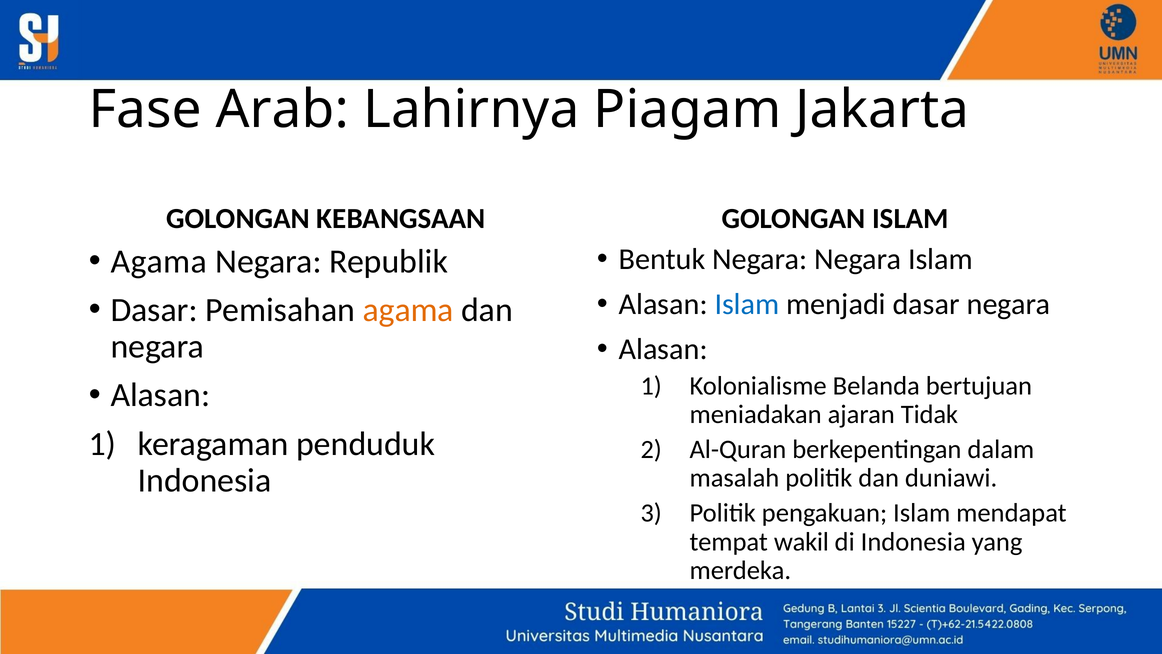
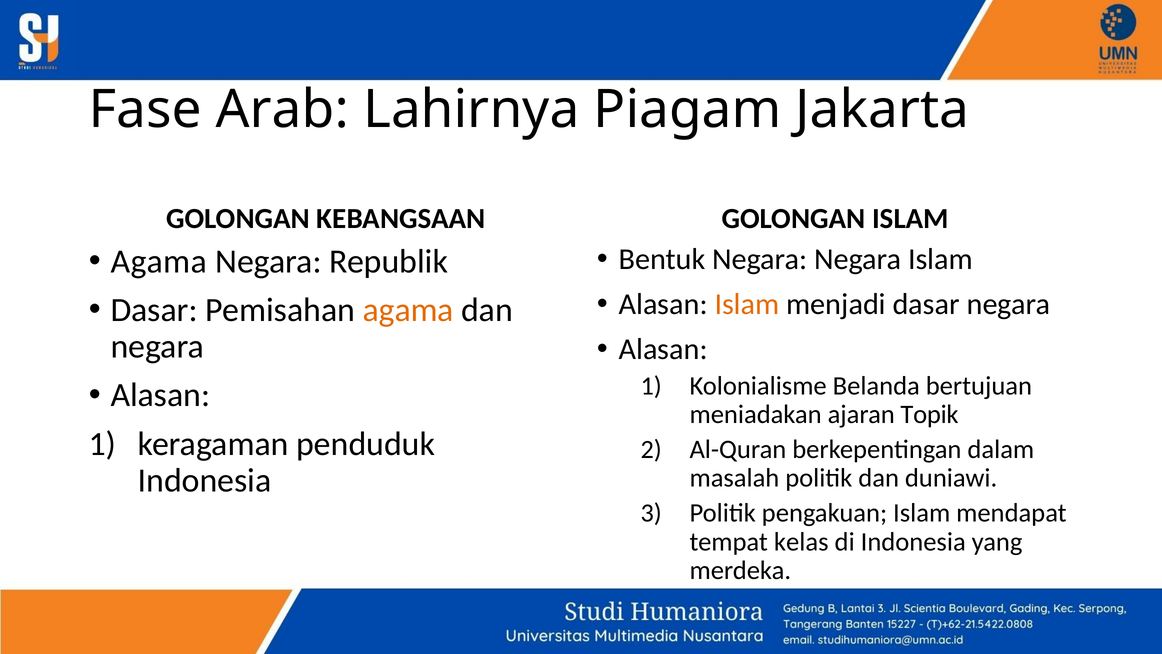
Islam at (747, 304) colour: blue -> orange
Tidak: Tidak -> Topik
wakil: wakil -> kelas
